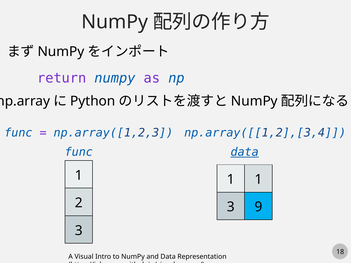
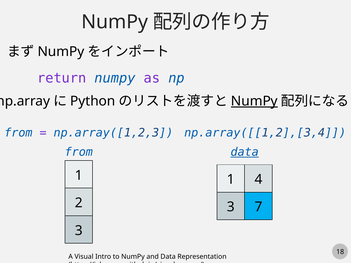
NumPy at (254, 101) underline: none -> present
func at (18, 133): func -> from
func at (79, 152): func -> from
1 1: 1 -> 4
9: 9 -> 7
